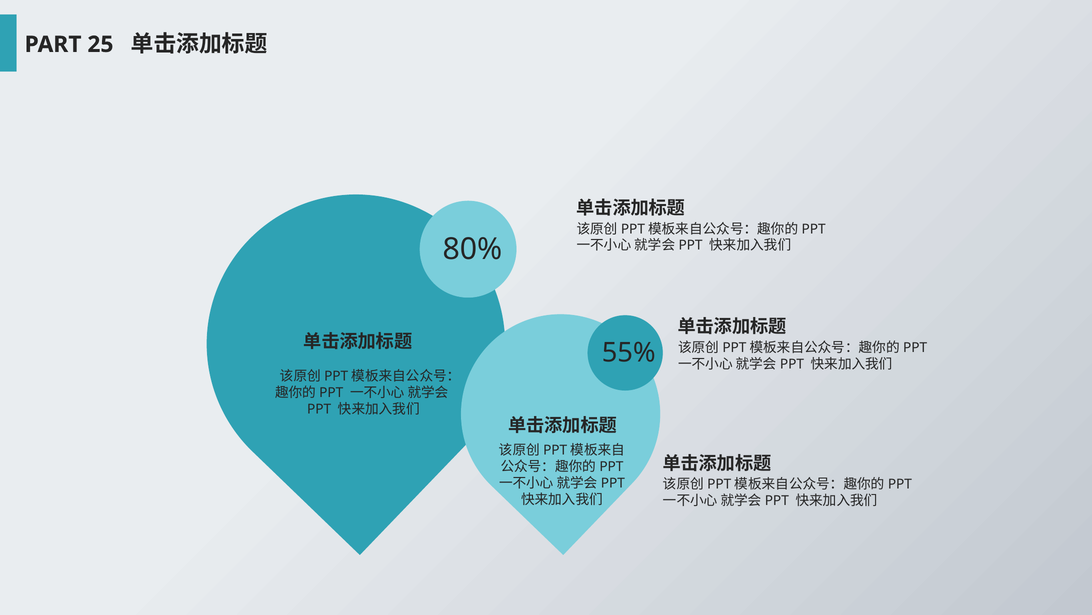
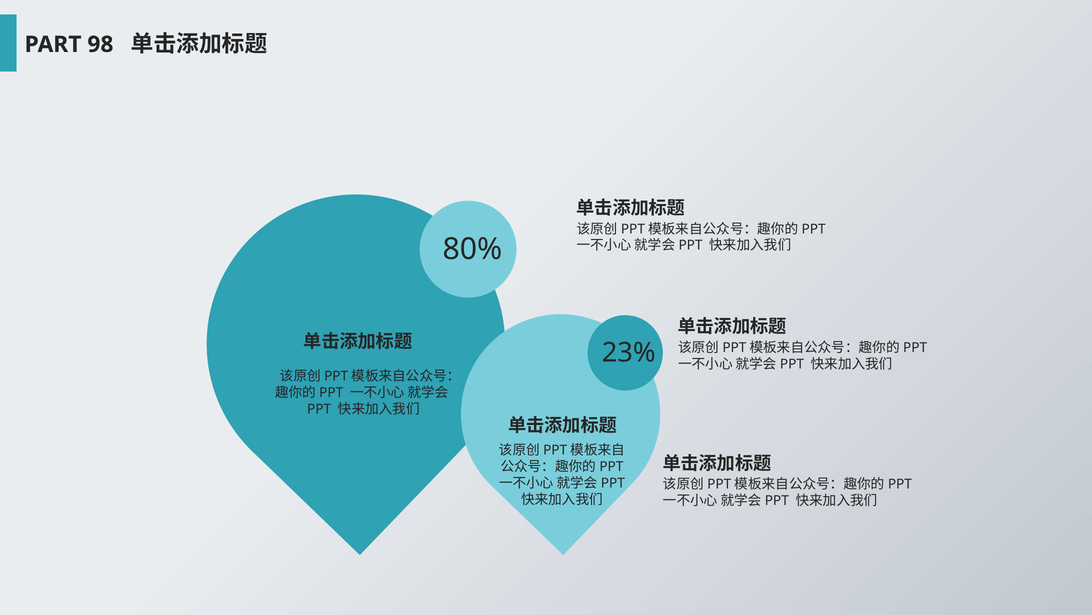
25: 25 -> 98
55%: 55% -> 23%
